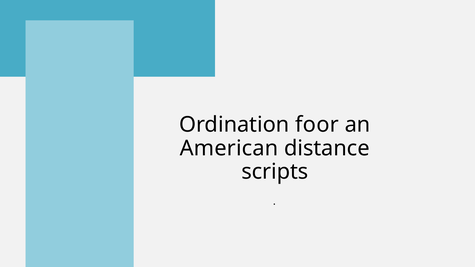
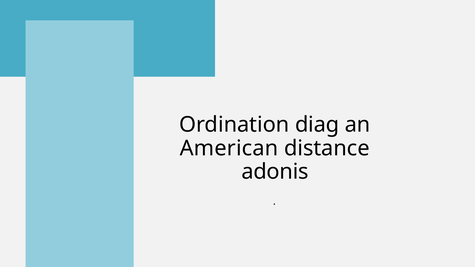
foor: foor -> diag
scripts: scripts -> adonis
